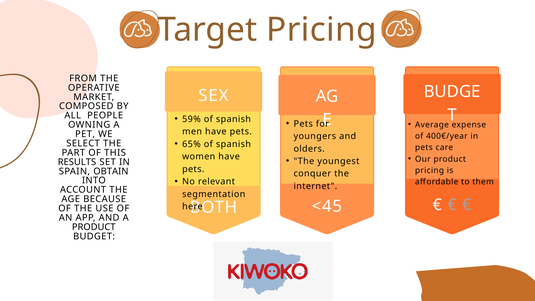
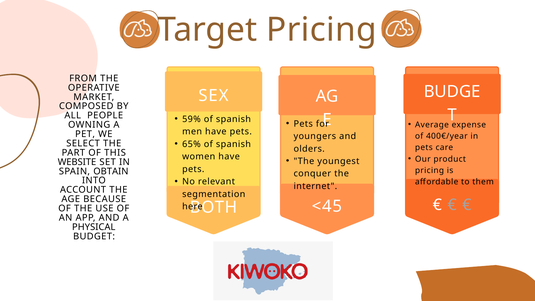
RESULTS: RESULTS -> WEBSITE
PRODUCT at (94, 227): PRODUCT -> PHYSICAL
